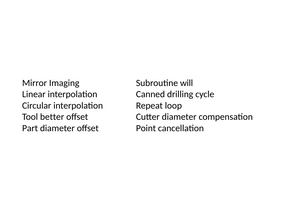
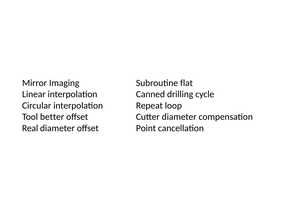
will: will -> flat
Part: Part -> Real
